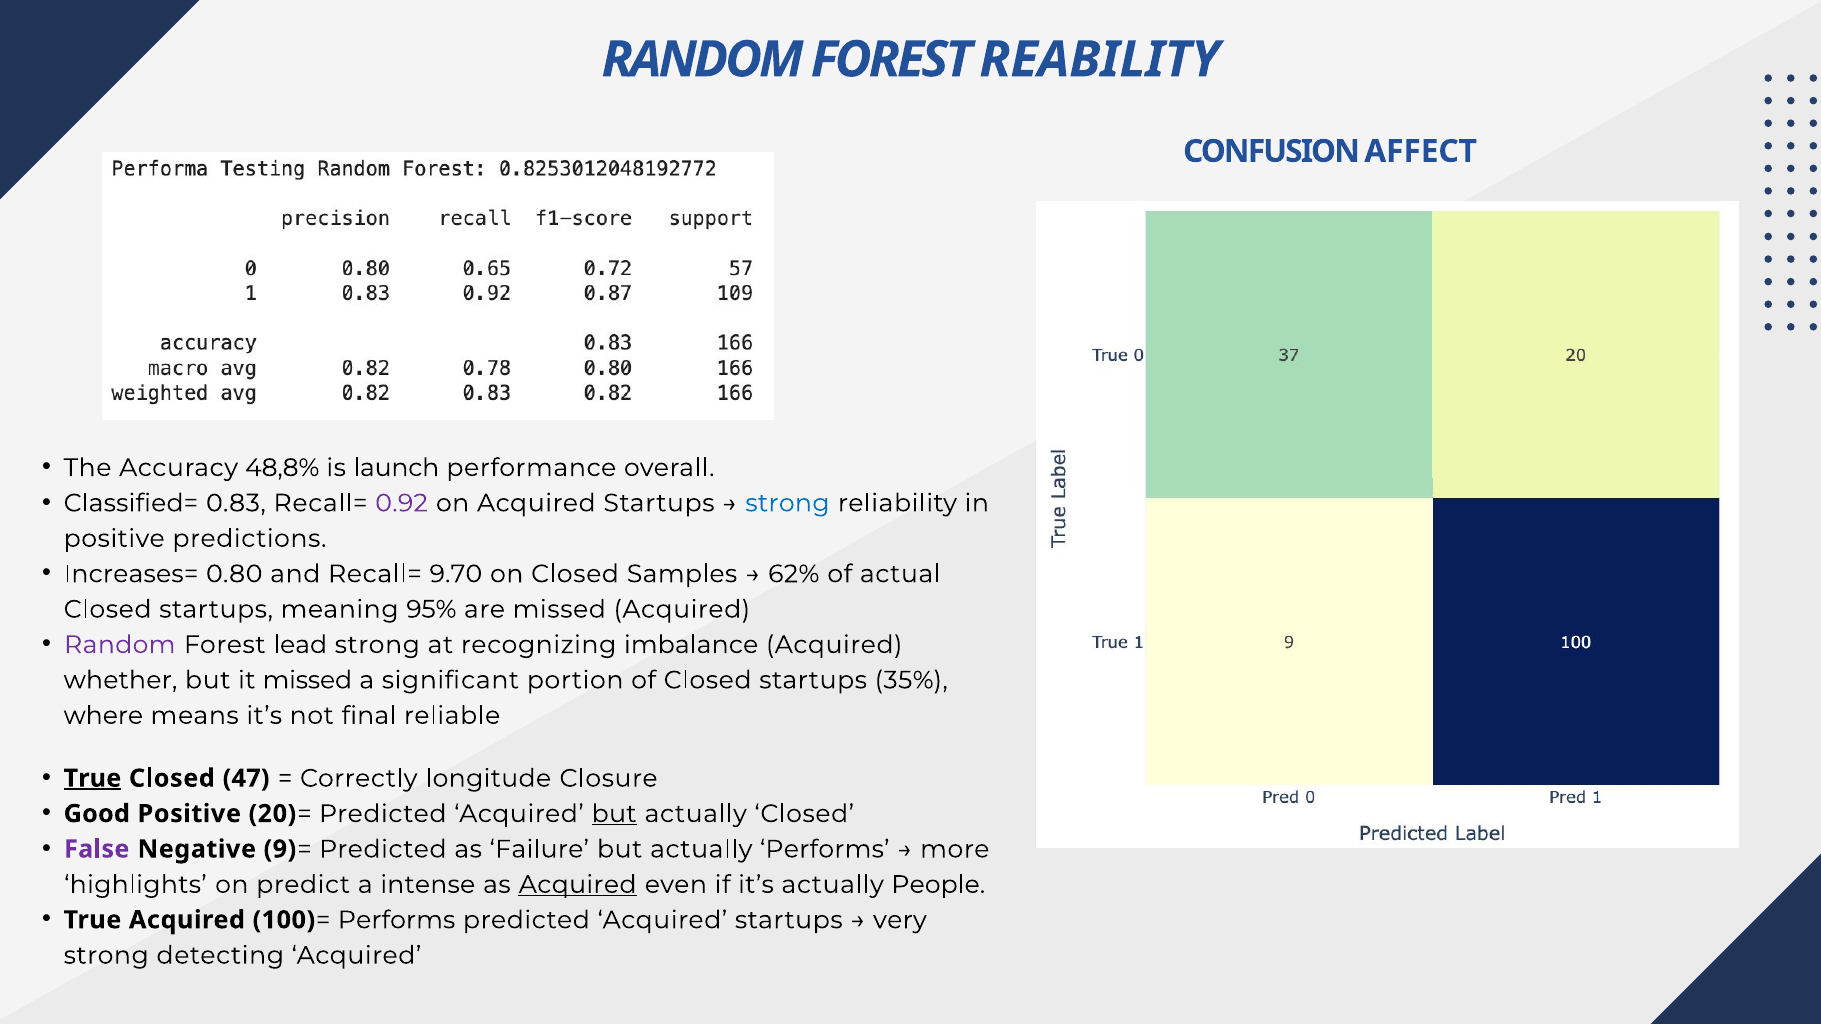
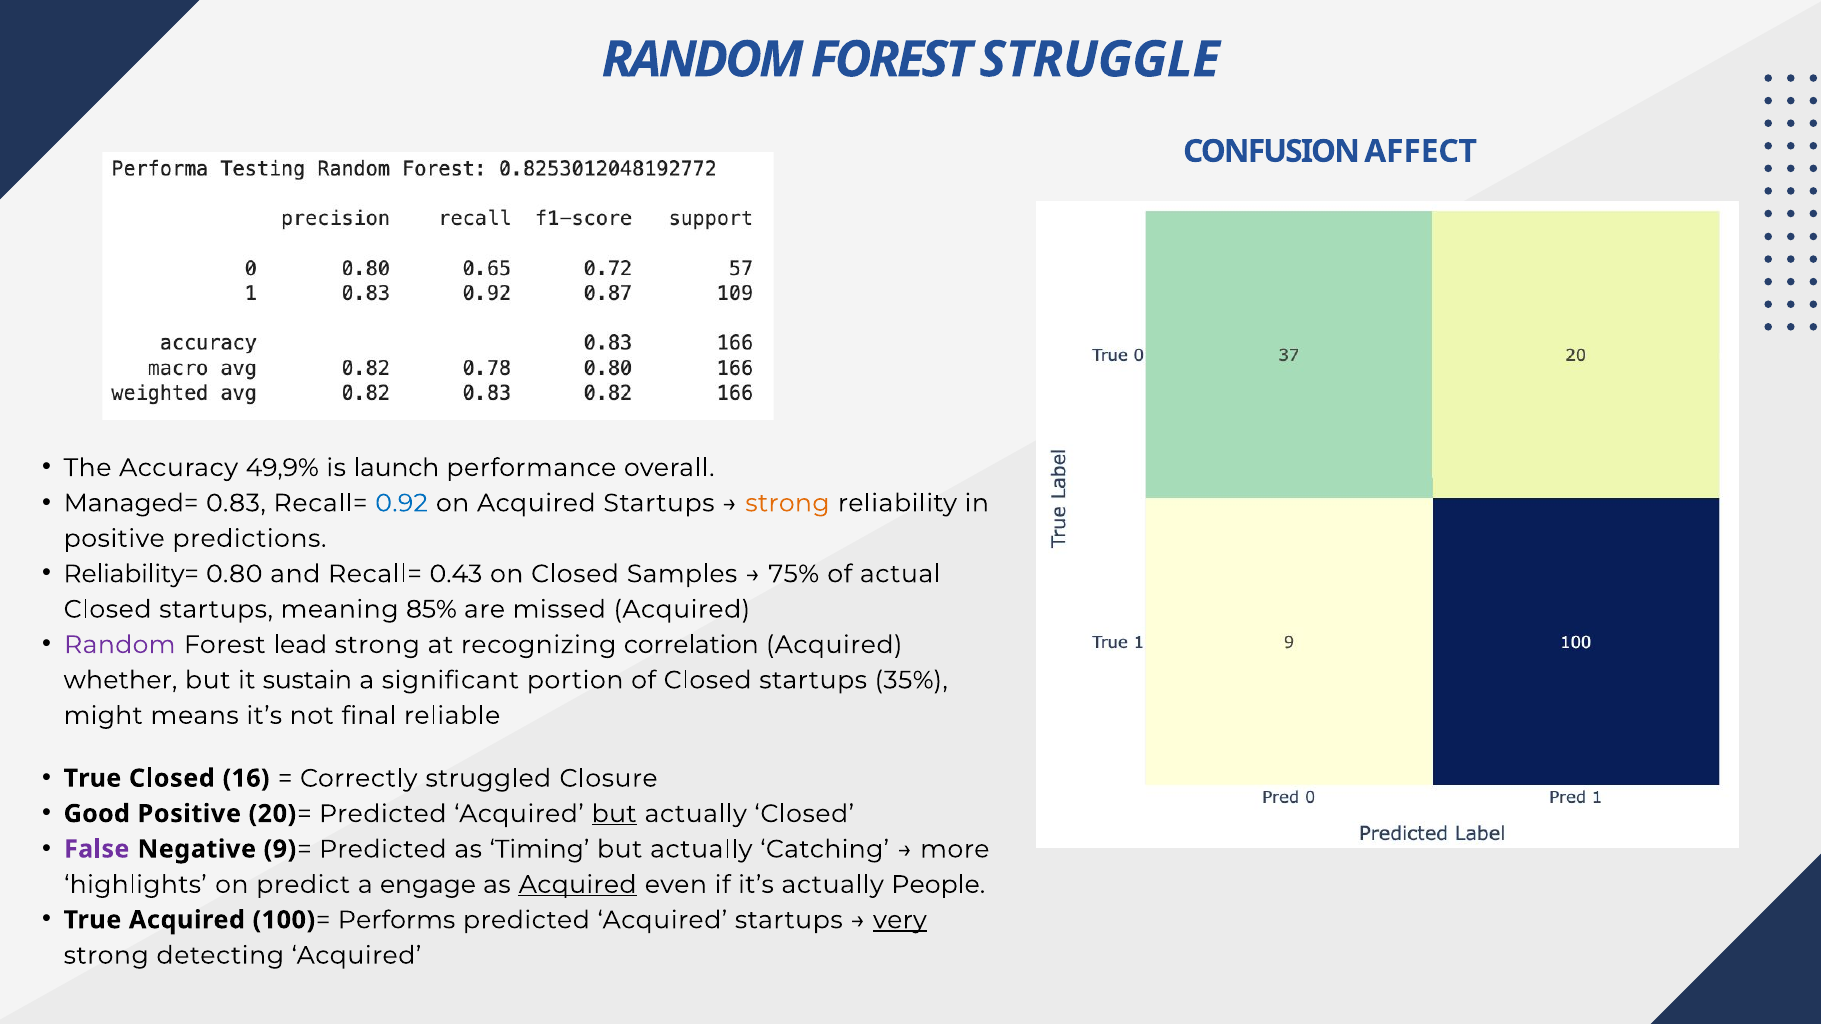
REABILITY: REABILITY -> STRUGGLE
48,8%: 48,8% -> 49,9%
Classified=: Classified= -> Managed=
0.92 colour: purple -> blue
strong at (787, 503) colour: blue -> orange
Increases=: Increases= -> Reliability=
9.70: 9.70 -> 0.43
62%: 62% -> 75%
95%: 95% -> 85%
imbalance: imbalance -> correlation
it missed: missed -> sustain
where: where -> might
True at (92, 779) underline: present -> none
47: 47 -> 16
longitude: longitude -> struggled
Failure: Failure -> Timing
actually Performs: Performs -> Catching
intense: intense -> engage
very underline: none -> present
